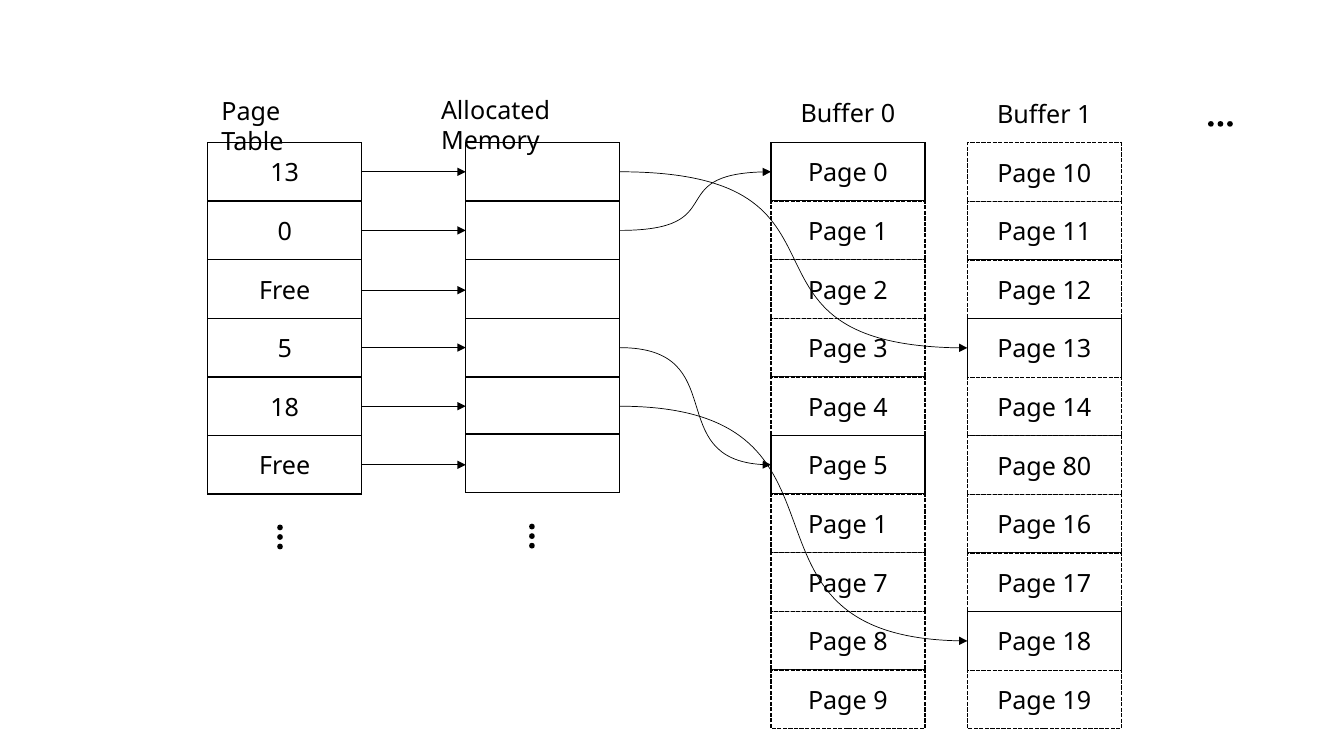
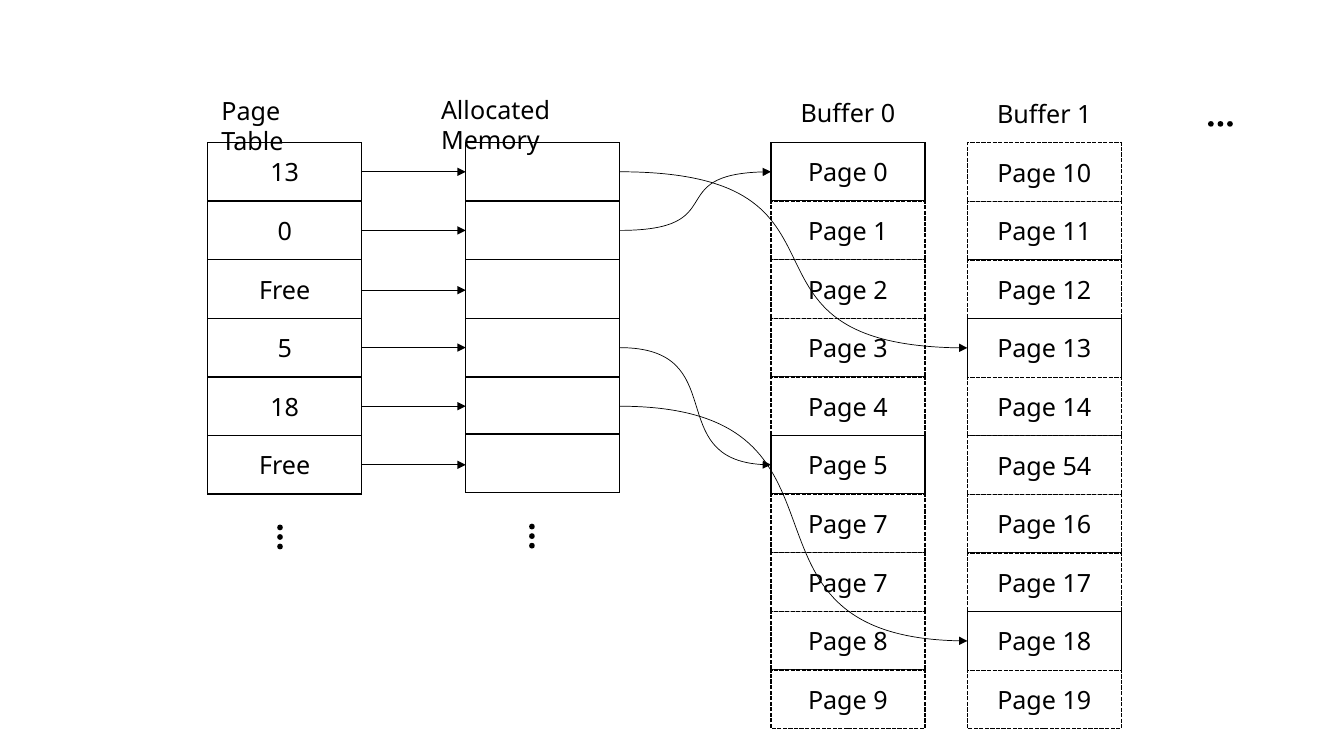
80: 80 -> 54
1 at (881, 525): 1 -> 7
